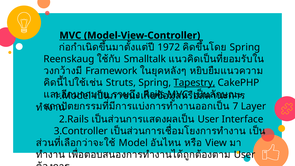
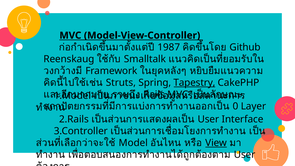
1972: 1972 -> 1987
Spring at (245, 47): Spring -> Github
7: 7 -> 0
View underline: none -> present
